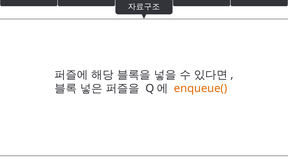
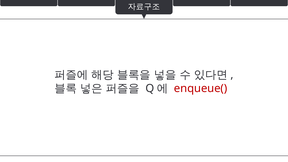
enqueue( colour: orange -> red
